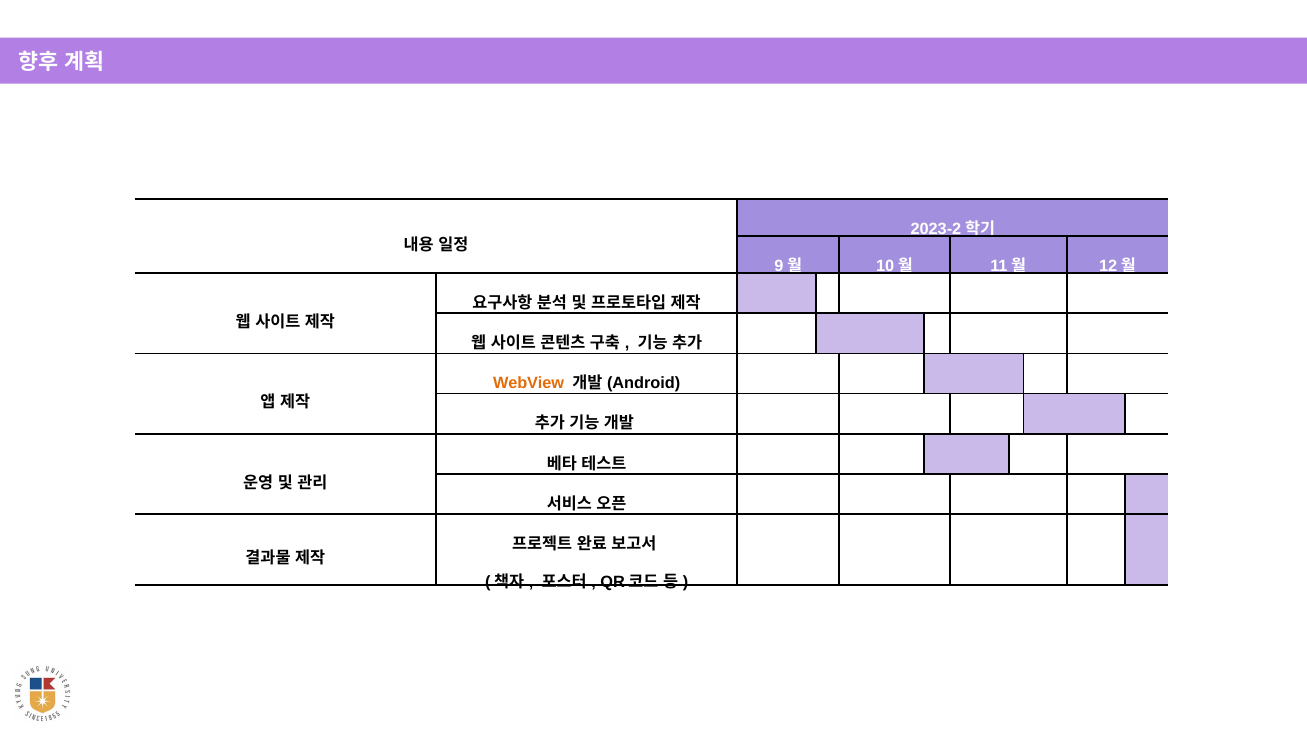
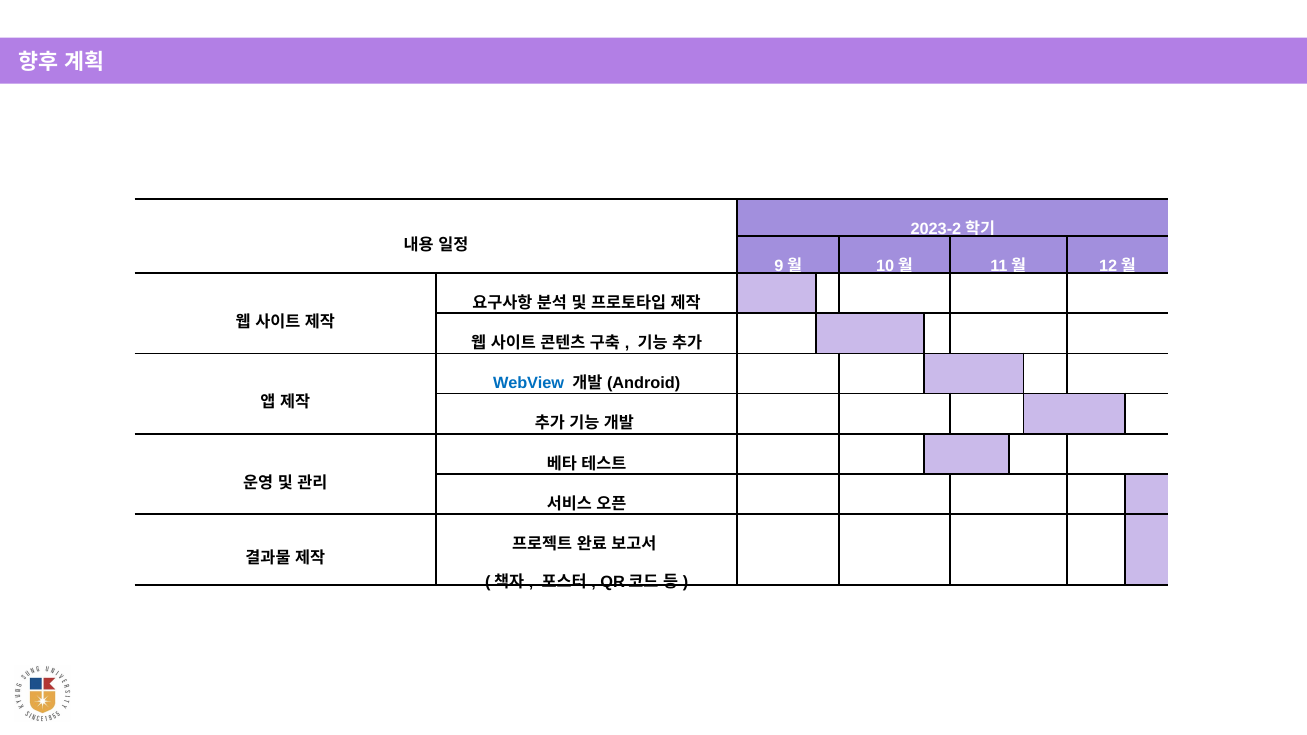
WebView colour: orange -> blue
